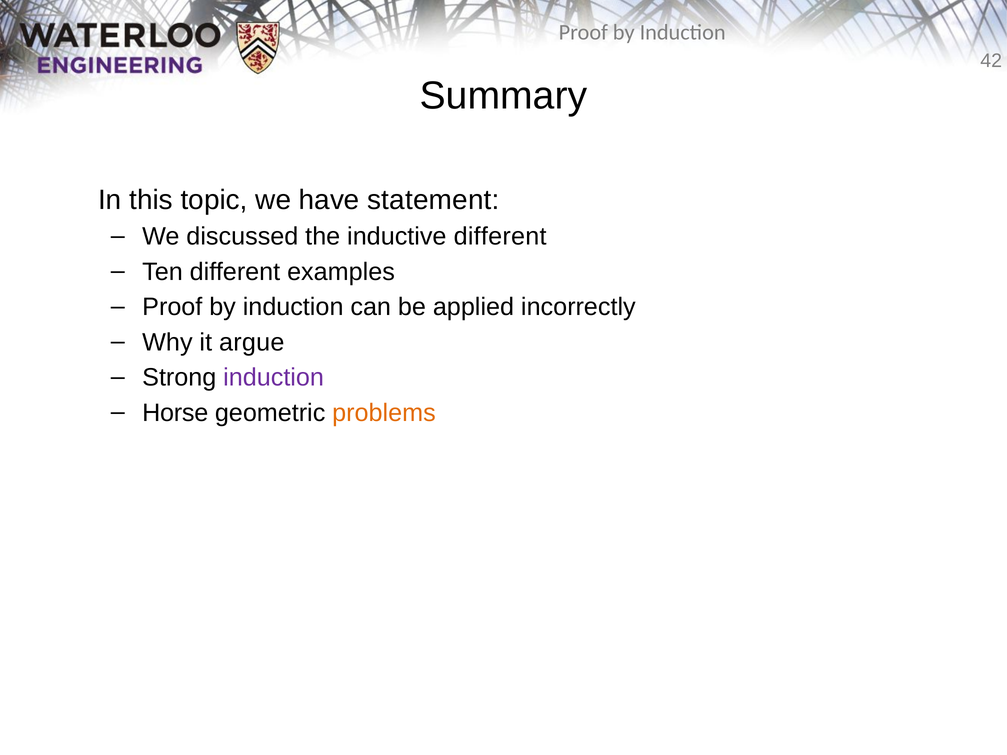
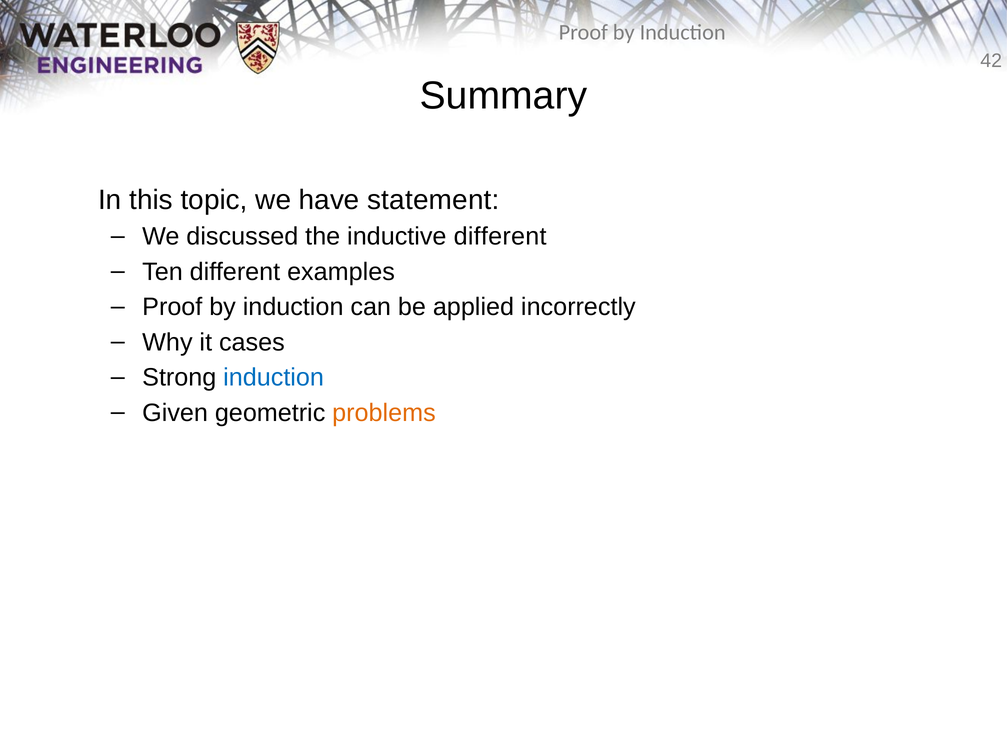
argue: argue -> cases
induction at (274, 378) colour: purple -> blue
Horse: Horse -> Given
